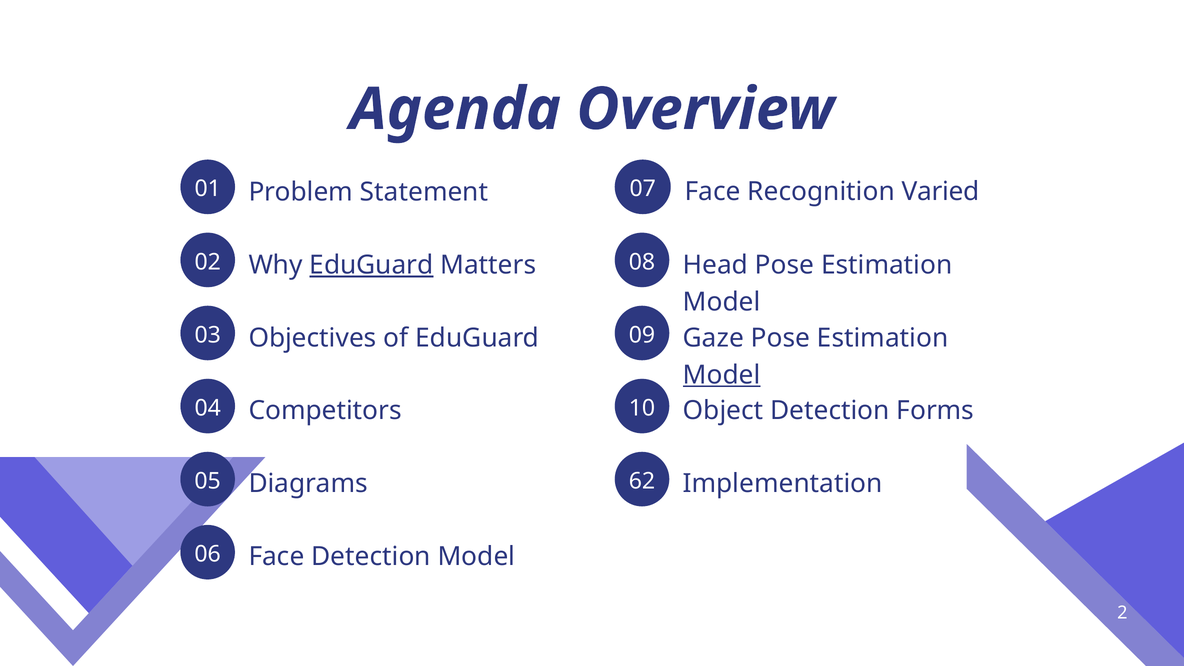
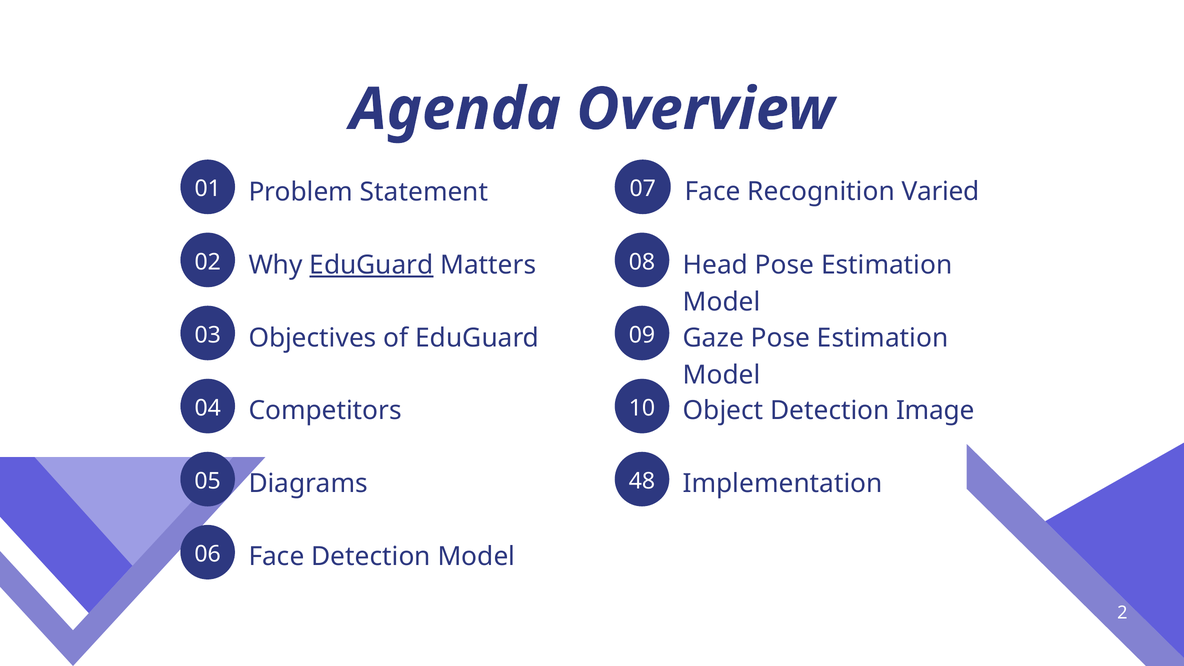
Model at (722, 375) underline: present -> none
Forms: Forms -> Image
62: 62 -> 48
